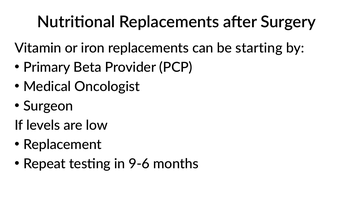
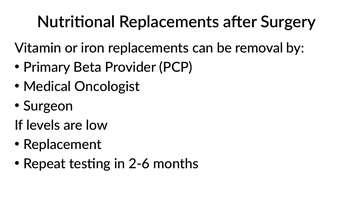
starting: starting -> removal
9-6: 9-6 -> 2-6
